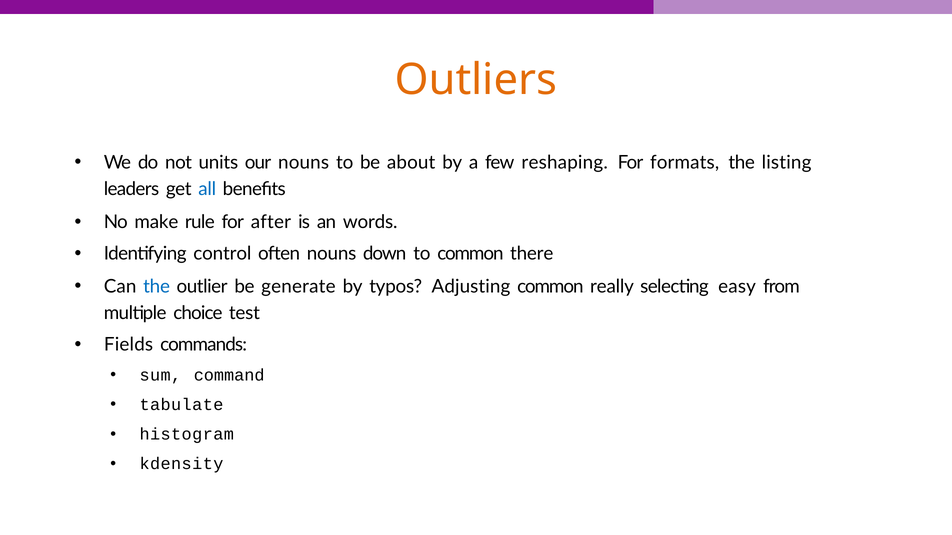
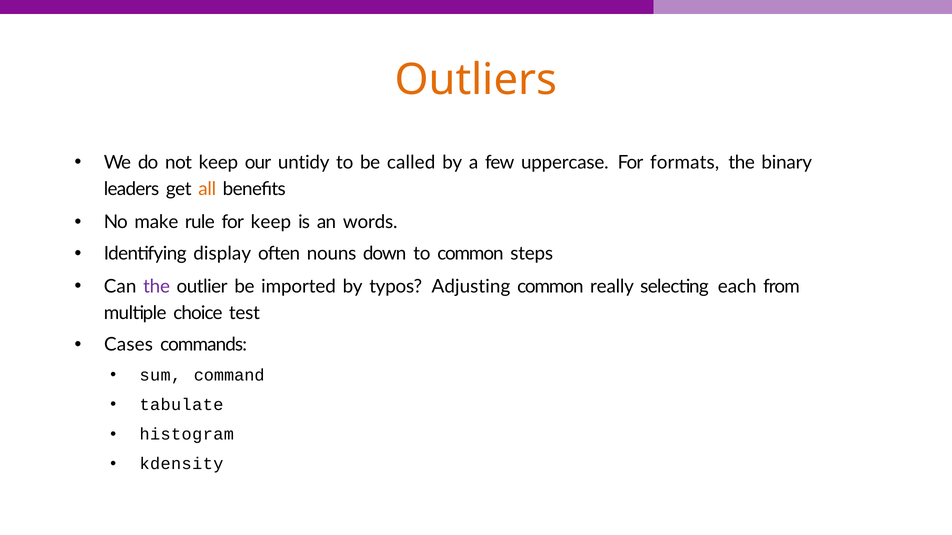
not units: units -> keep
our nouns: nouns -> untidy
about: about -> called
reshaping: reshaping -> uppercase
listing: listing -> binary
all colour: blue -> orange
for after: after -> keep
control: control -> display
there: there -> steps
the at (157, 287) colour: blue -> purple
generate: generate -> imported
easy: easy -> each
Fields: Fields -> Cases
